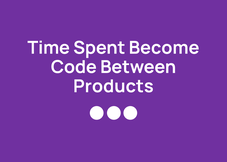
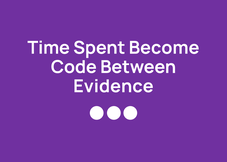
Products: Products -> Evidence
